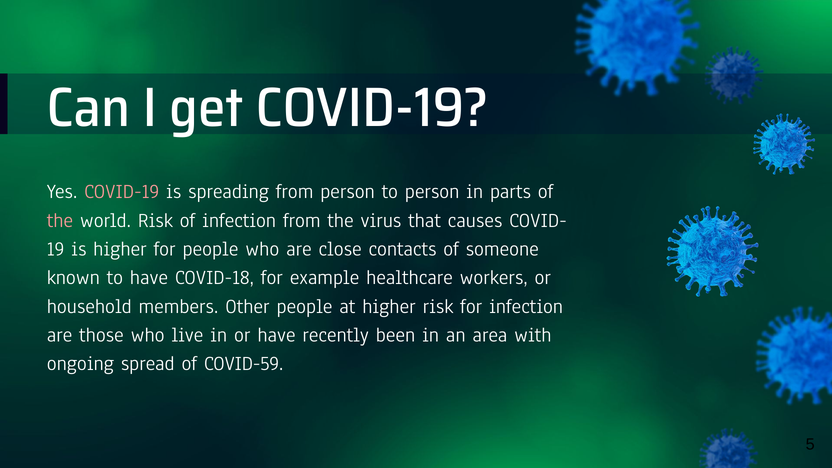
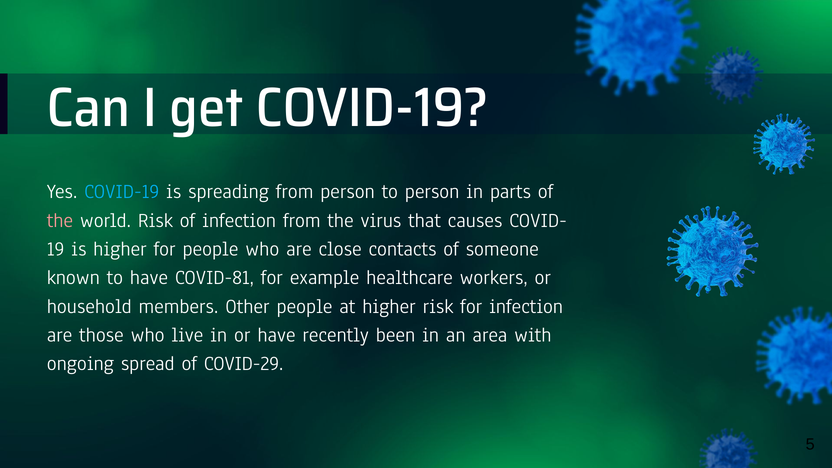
COVID-19 at (122, 191) colour: pink -> light blue
COVID-18: COVID-18 -> COVID-81
COVID-59: COVID-59 -> COVID-29
